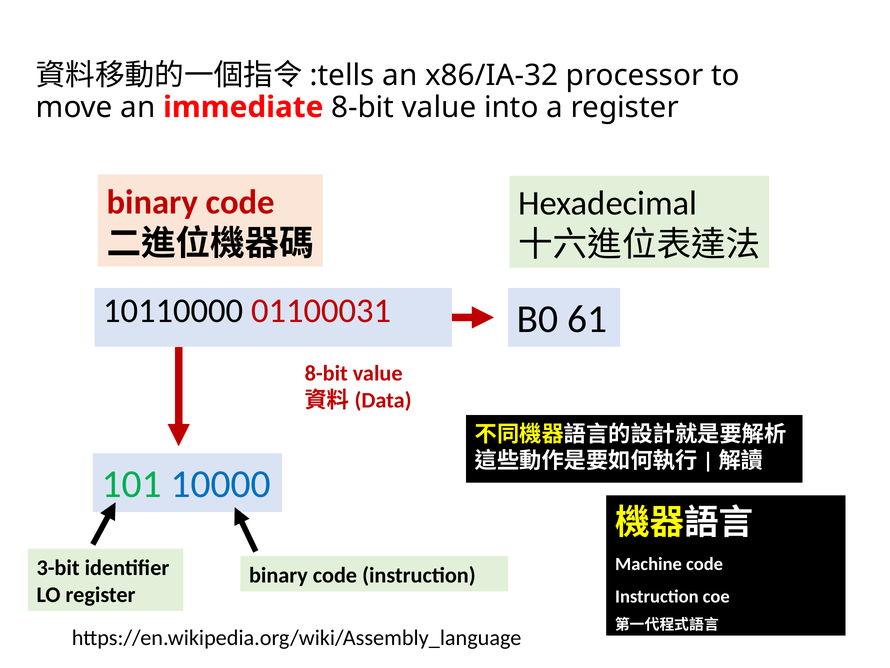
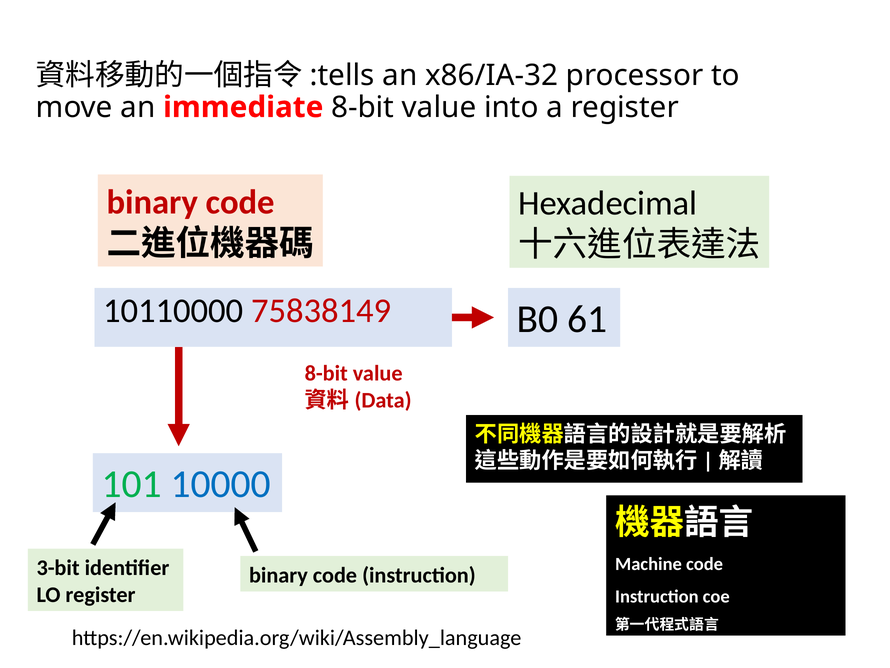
01100031: 01100031 -> 75838149
